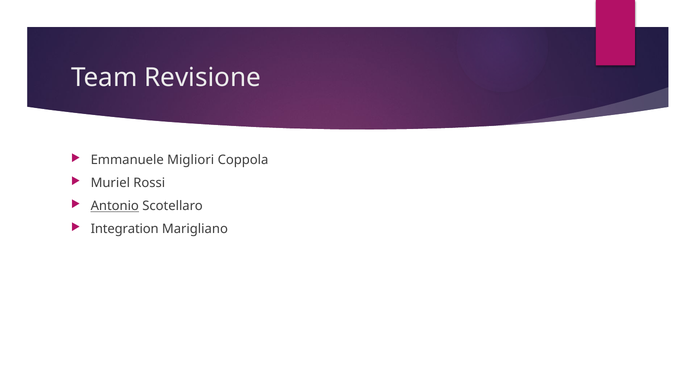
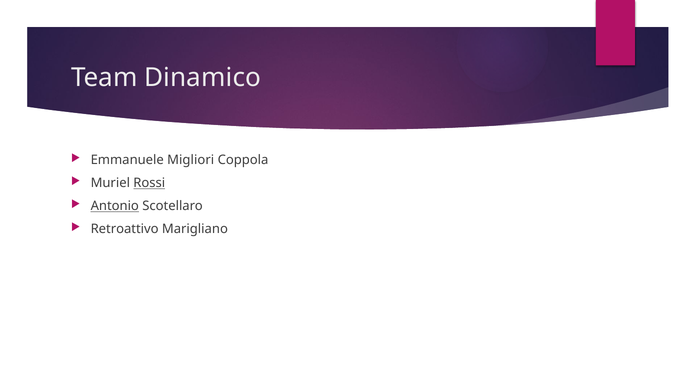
Revisione: Revisione -> Dinamico
Rossi underline: none -> present
Integration: Integration -> Retroattivo
